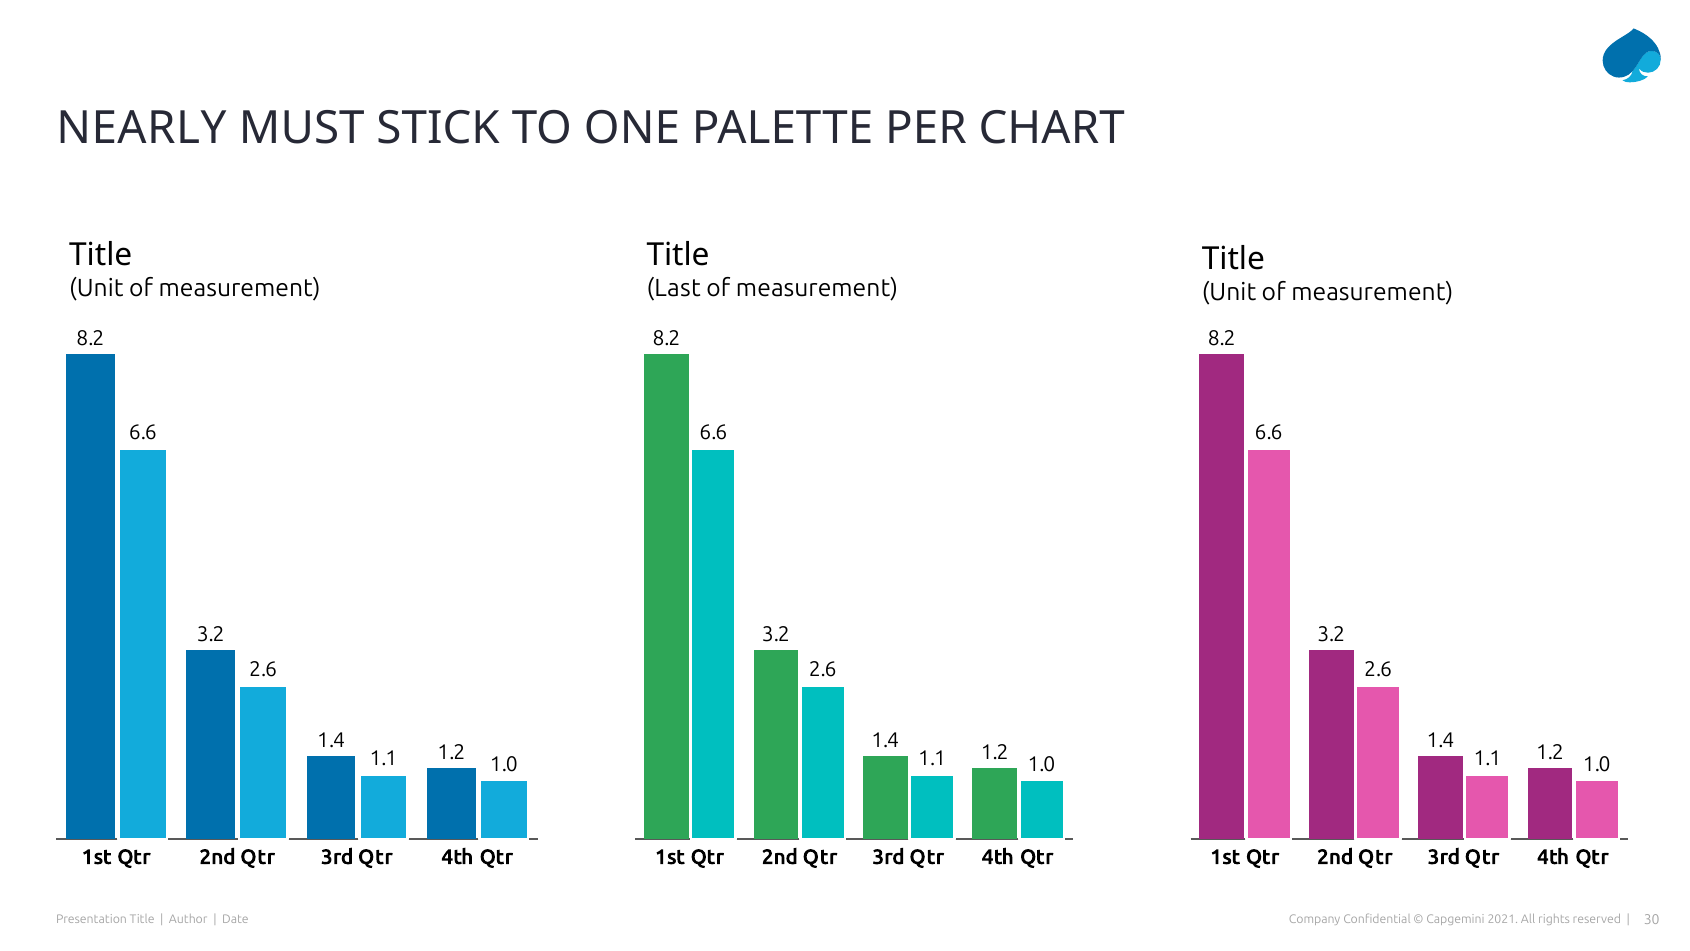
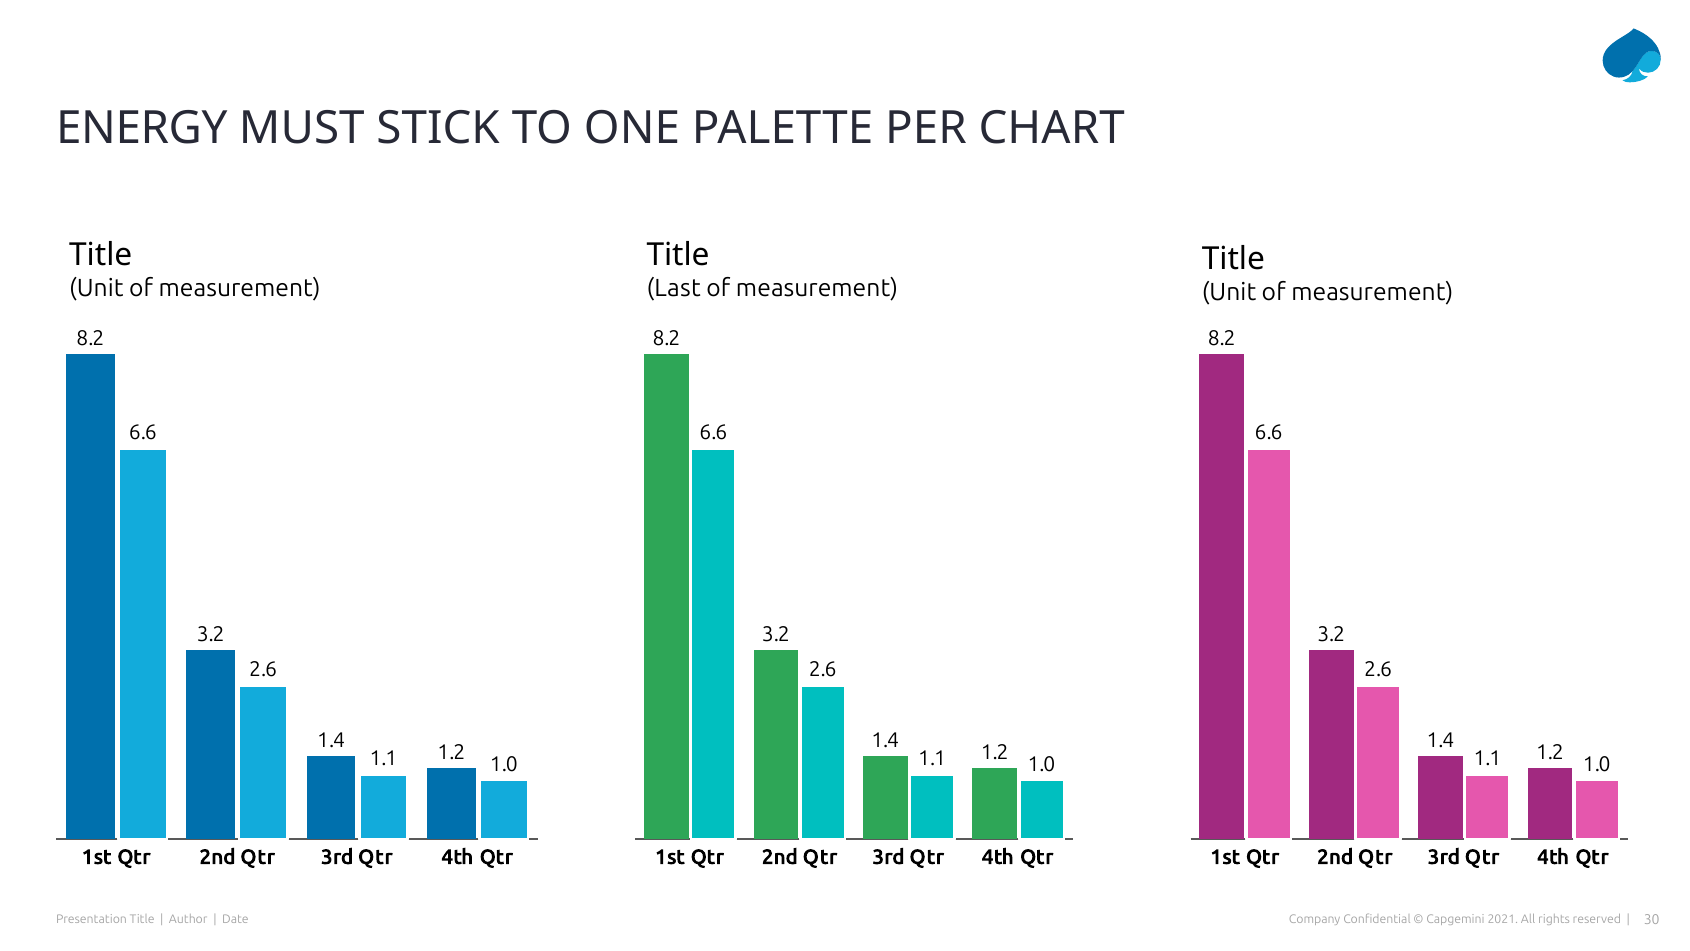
NEARLY: NEARLY -> ENERGY
